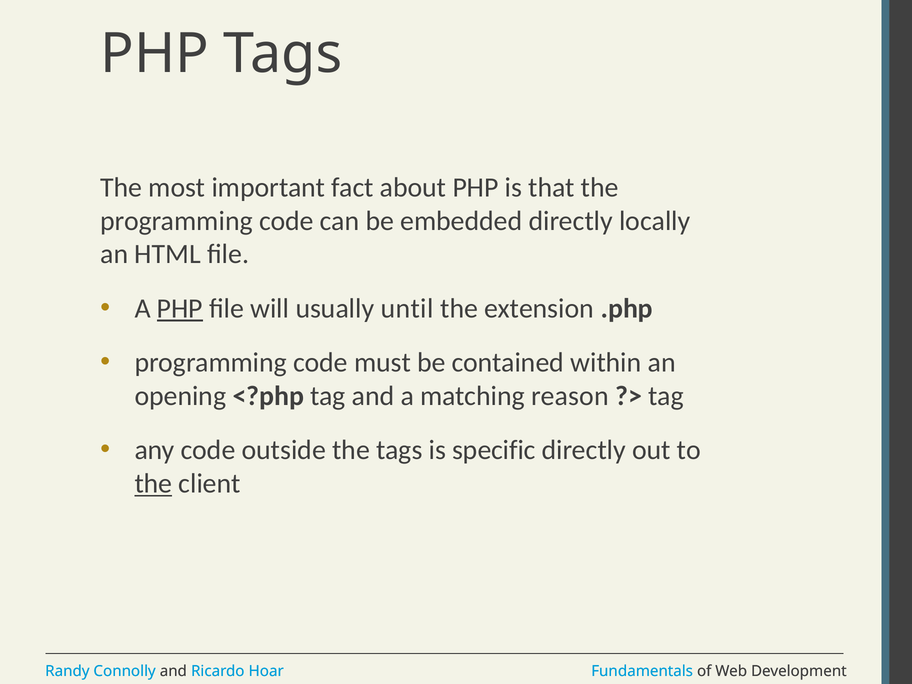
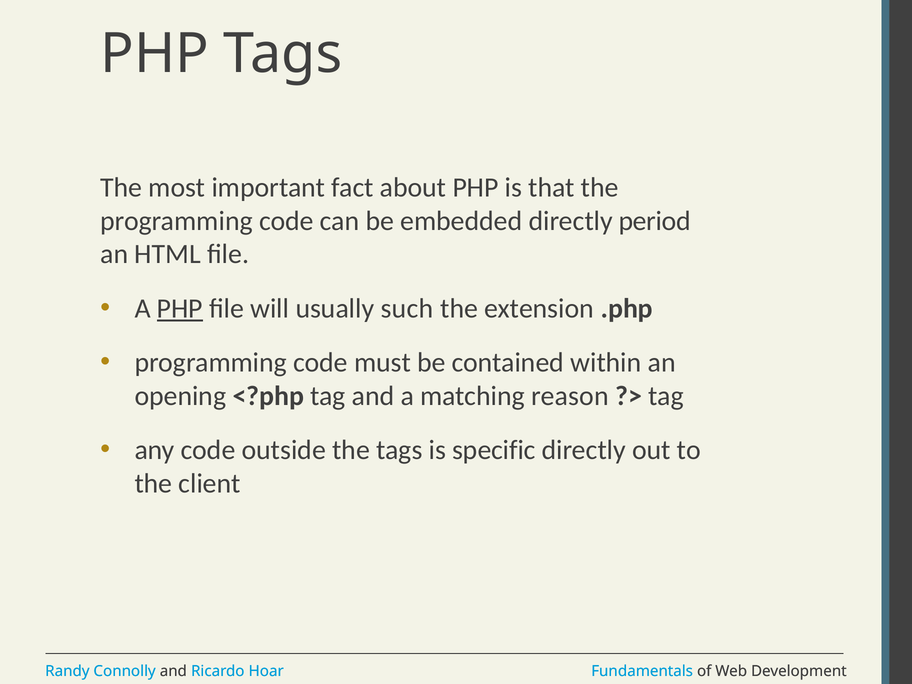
locally: locally -> period
until: until -> such
the at (153, 484) underline: present -> none
